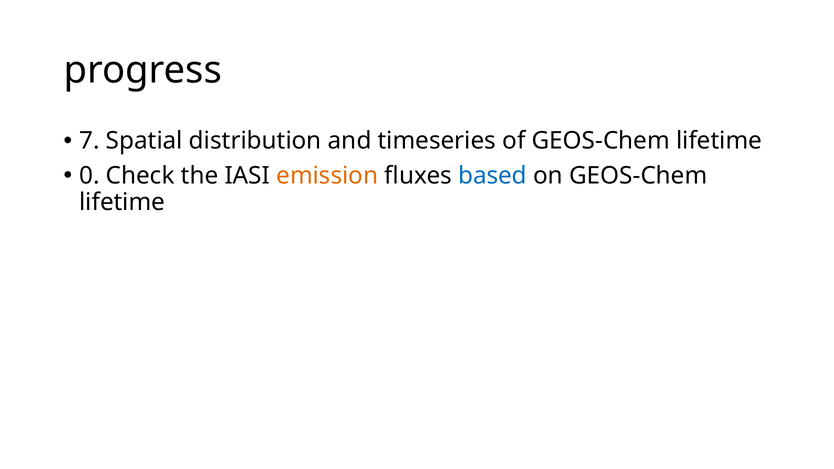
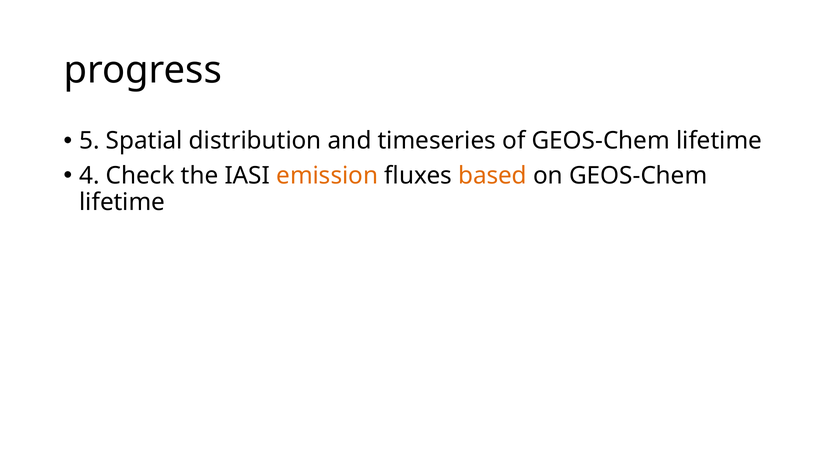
7: 7 -> 5
0: 0 -> 4
based colour: blue -> orange
